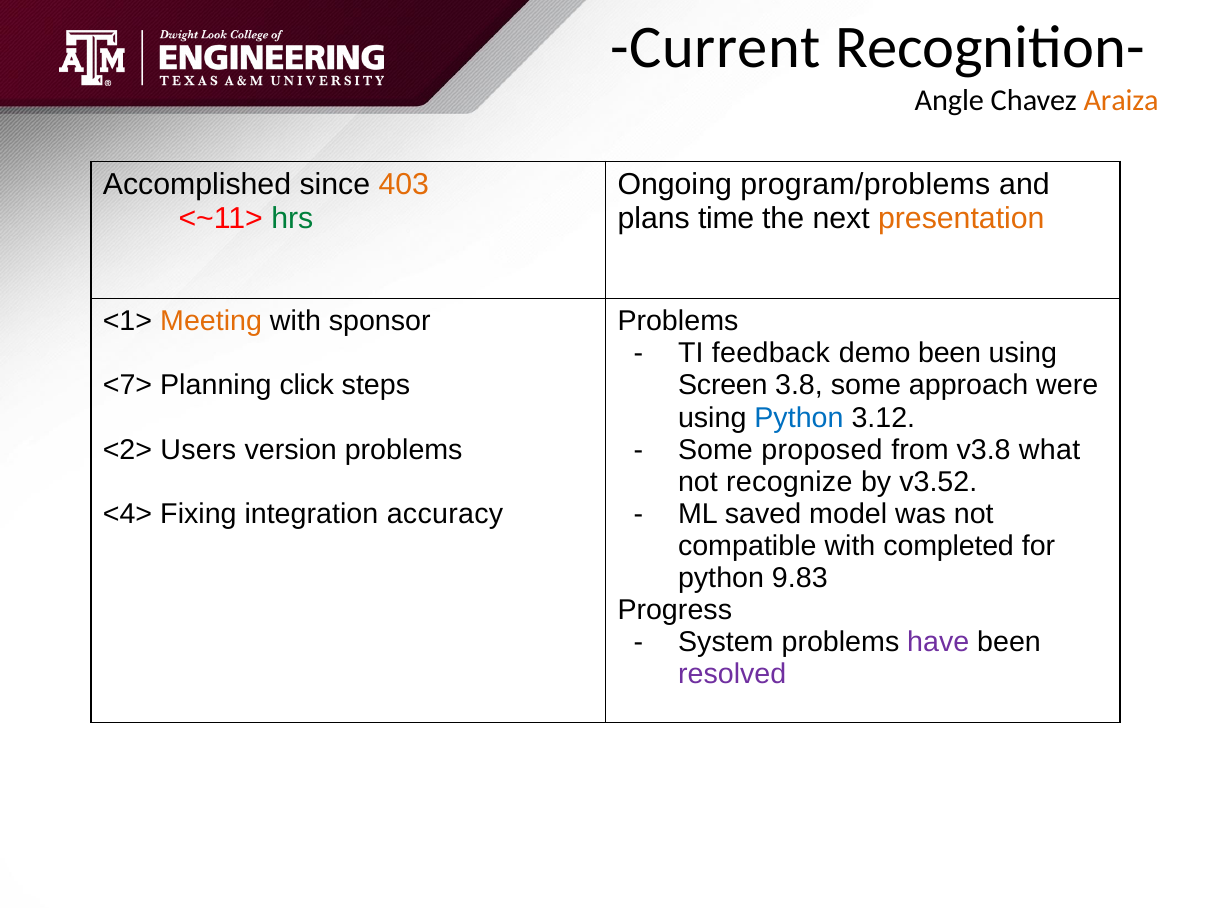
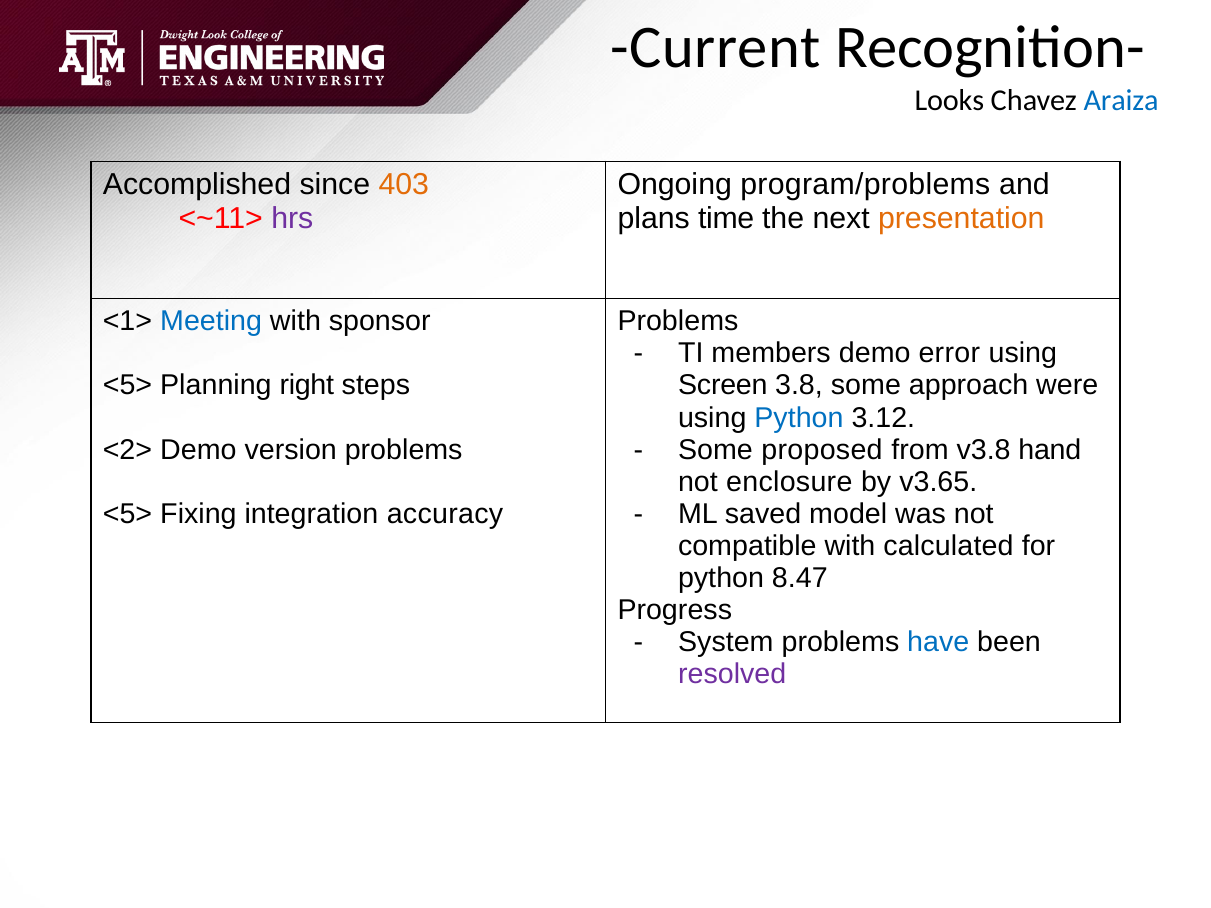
Angle: Angle -> Looks
Araiza colour: orange -> blue
hrs colour: green -> purple
Meeting colour: orange -> blue
feedback: feedback -> members
demo been: been -> error
<7> at (128, 386): <7> -> <5>
click: click -> right
<2> Users: Users -> Demo
what: what -> hand
recognize: recognize -> enclosure
v3.52: v3.52 -> v3.65
<4> at (128, 514): <4> -> <5>
completed: completed -> calculated
9.83: 9.83 -> 8.47
have colour: purple -> blue
